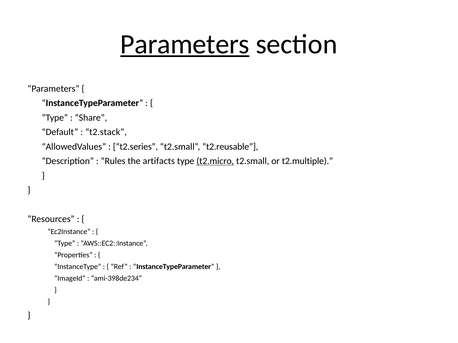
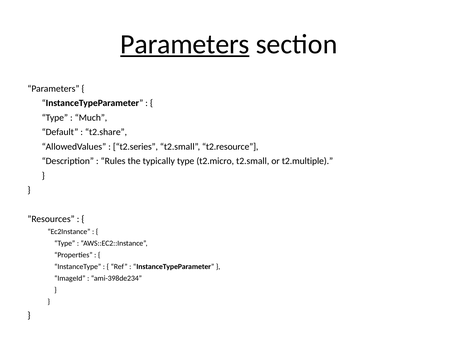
Share: Share -> Much
t2.stack: t2.stack -> t2.share
t2.reusable: t2.reusable -> t2.resource
artifacts: artifacts -> typically
t2.micro underline: present -> none
